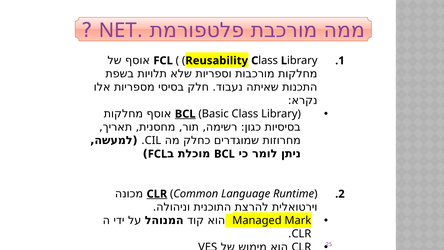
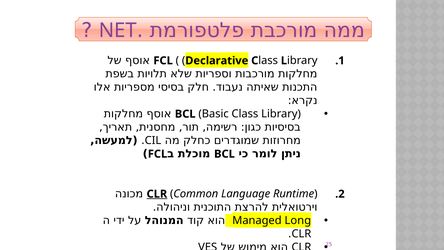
Reusability: Reusability -> Declarative
BCL at (185, 114) underline: present -> none
Mark: Mark -> Long
